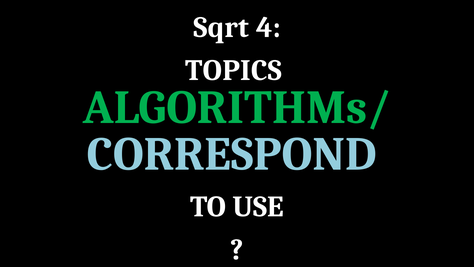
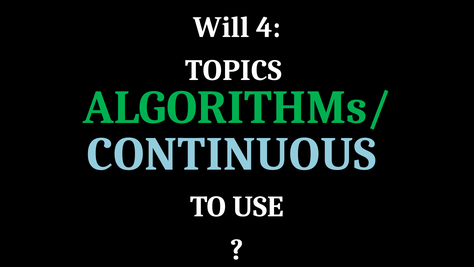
Sqrt: Sqrt -> Will
CORRESPOND: CORRESPOND -> CONTINUOUS
